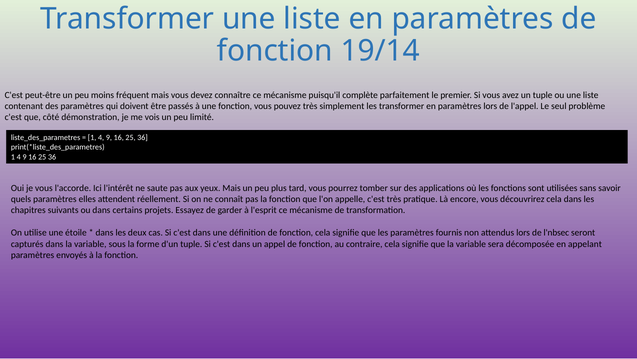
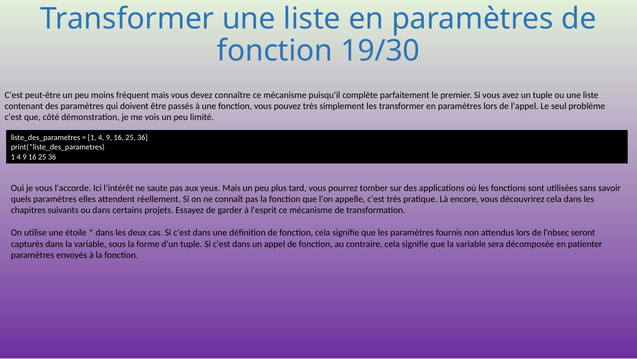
19/14: 19/14 -> 19/30
appelant: appelant -> patienter
